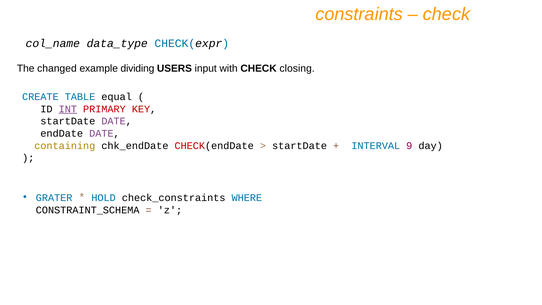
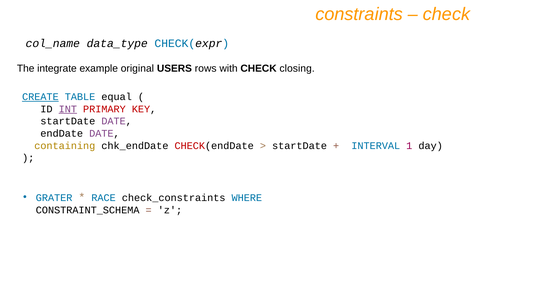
changed: changed -> integrate
dividing: dividing -> original
input: input -> rows
CREATE underline: none -> present
9: 9 -> 1
HOLD: HOLD -> RACE
